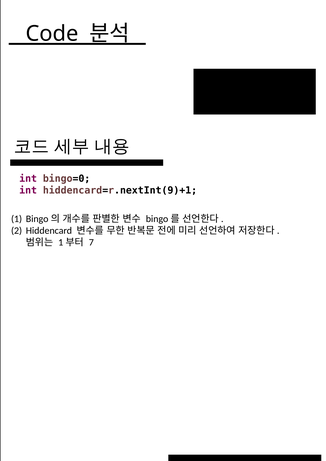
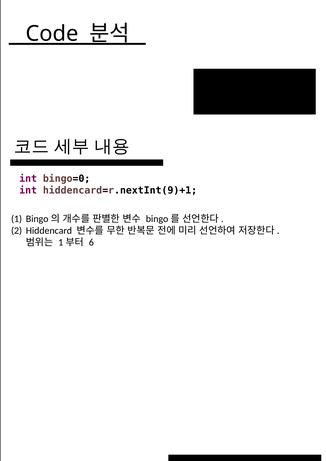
7: 7 -> 6
